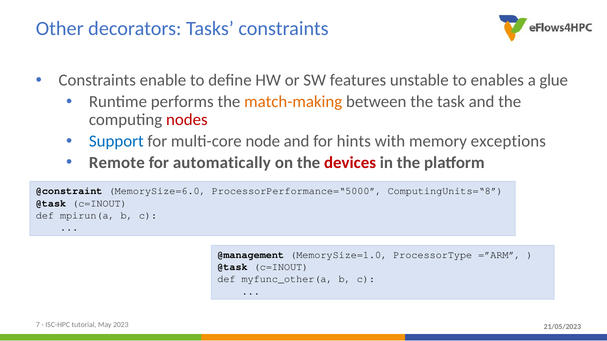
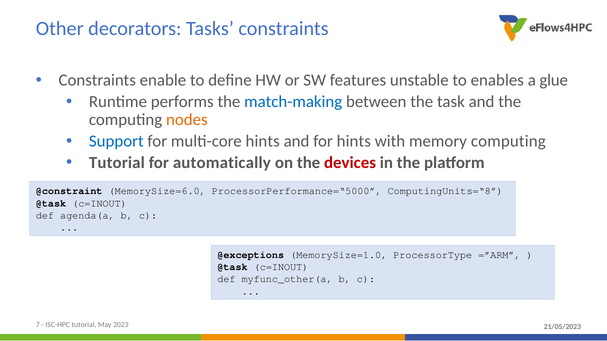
match-making colour: orange -> blue
nodes colour: red -> orange
multi-core node: node -> hints
memory exceptions: exceptions -> computing
Remote at (117, 163): Remote -> Tutorial
mpirun(a: mpirun(a -> agenda(a
@management: @management -> @exceptions
